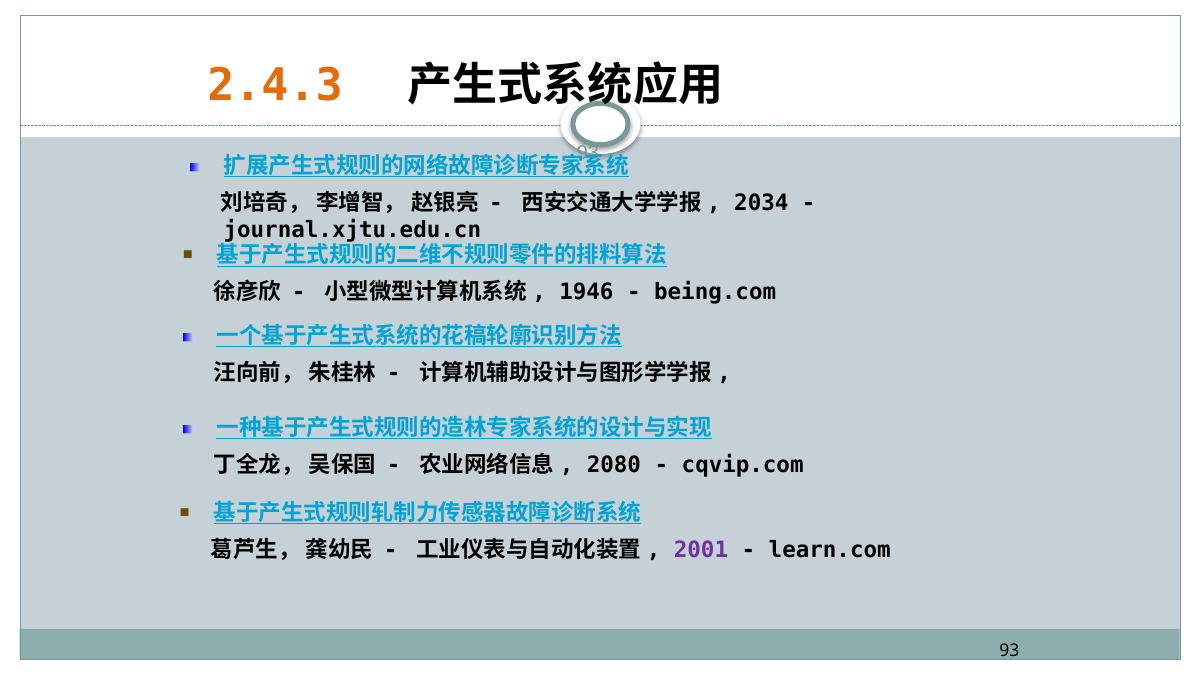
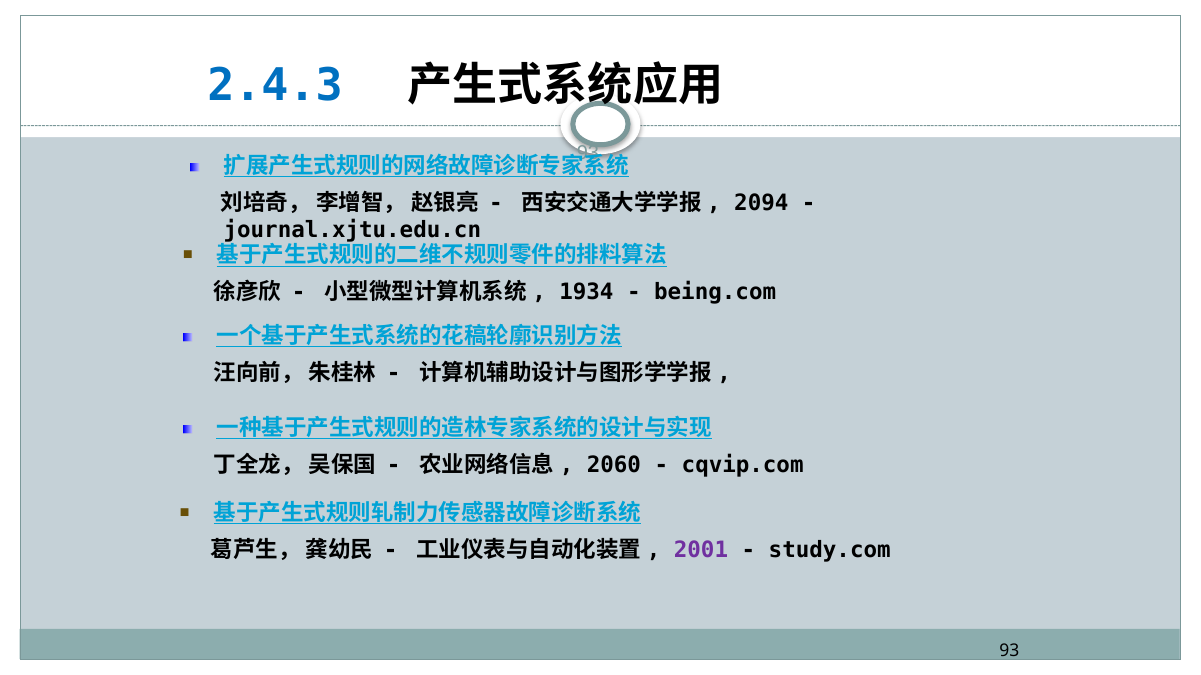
2.4.3 colour: orange -> blue
2034: 2034 -> 2094
1946: 1946 -> 1934
2080: 2080 -> 2060
learn.com: learn.com -> study.com
